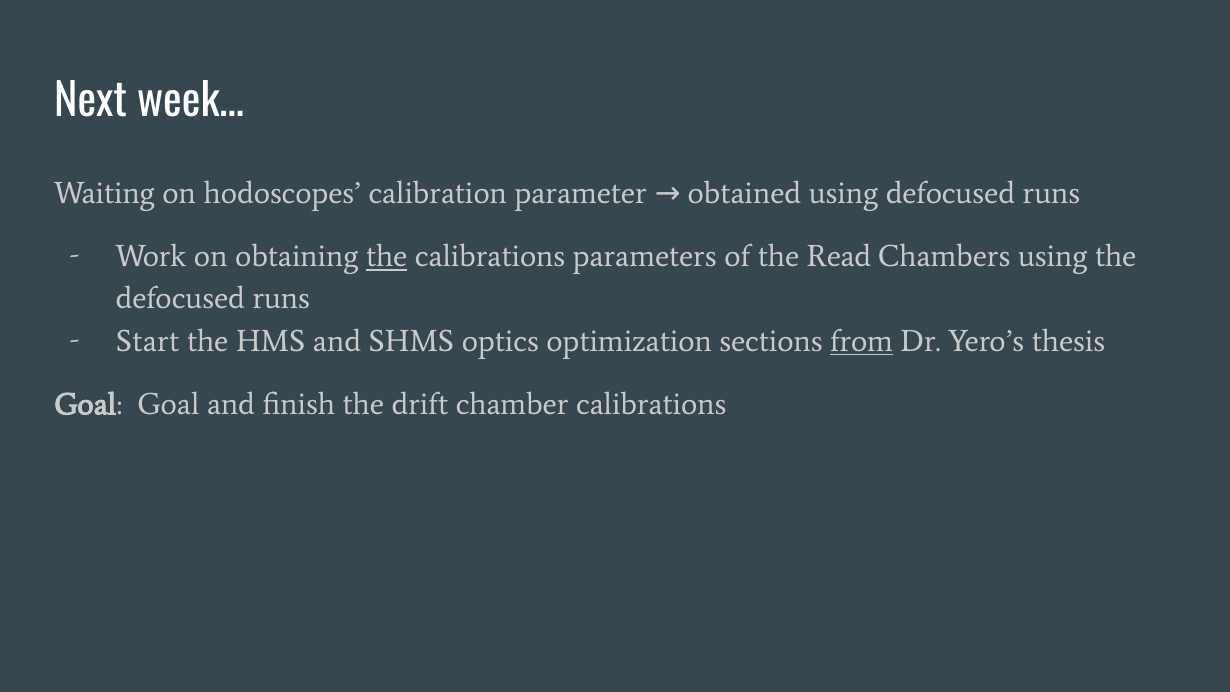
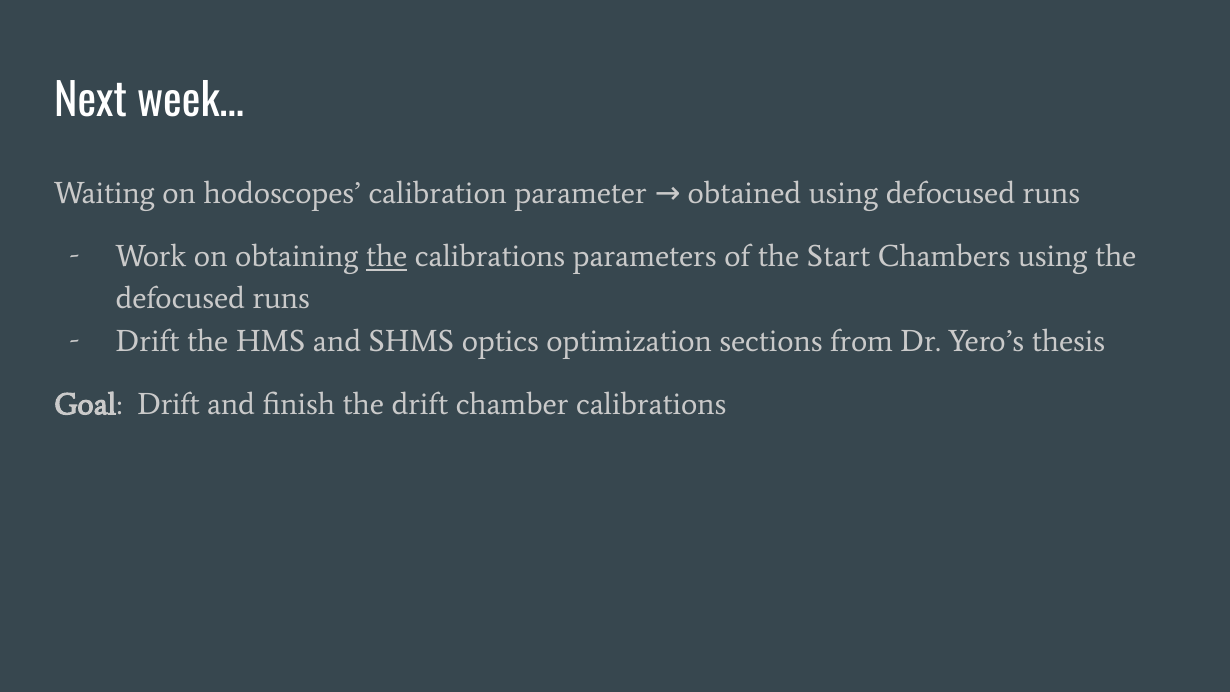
Read: Read -> Start
Start at (148, 341): Start -> Drift
from underline: present -> none
Goal Goal: Goal -> Drift
